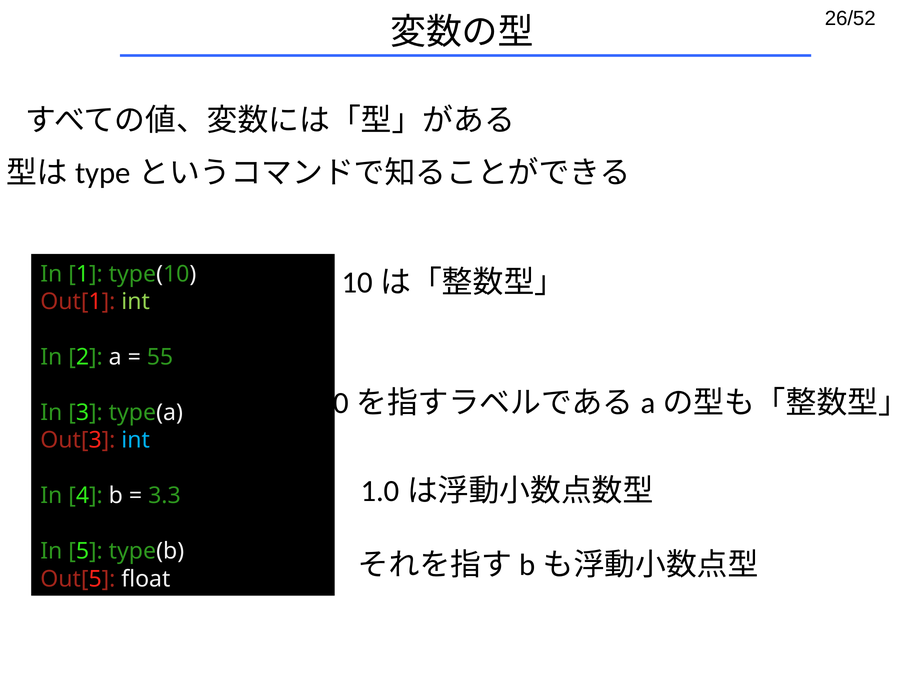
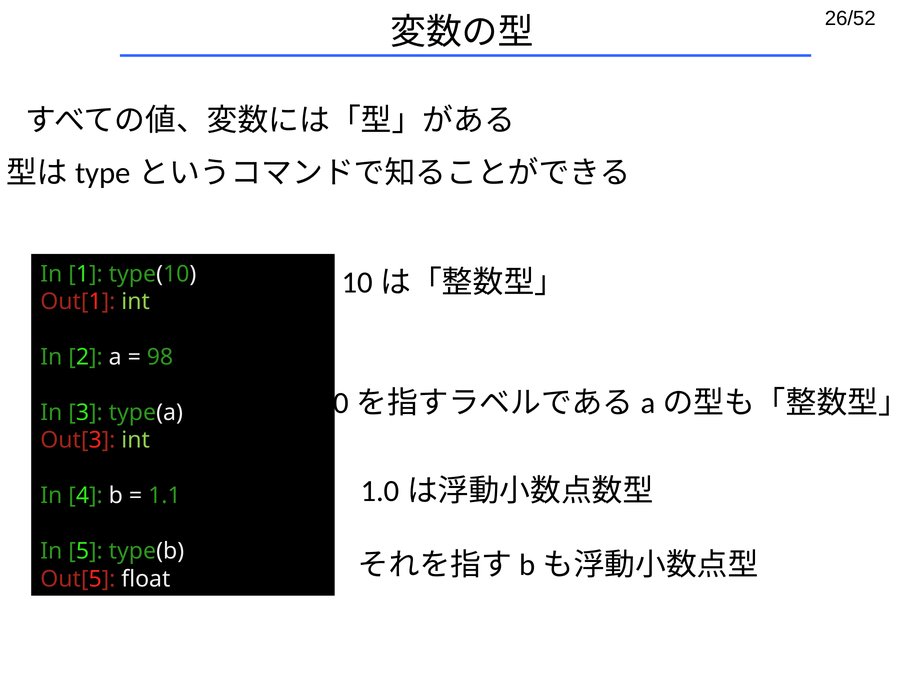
55: 55 -> 98
int at (136, 440) colour: light blue -> light green
3.3: 3.3 -> 1.1
